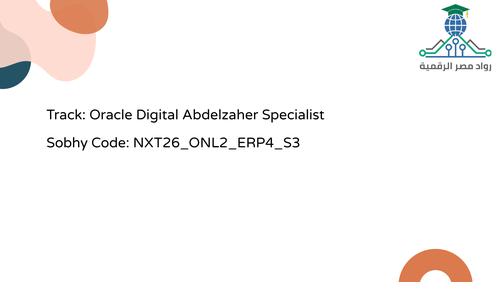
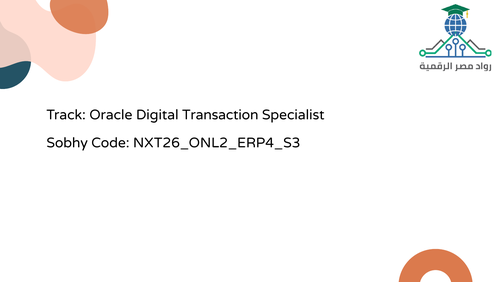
Abdelzaher: Abdelzaher -> Transaction
